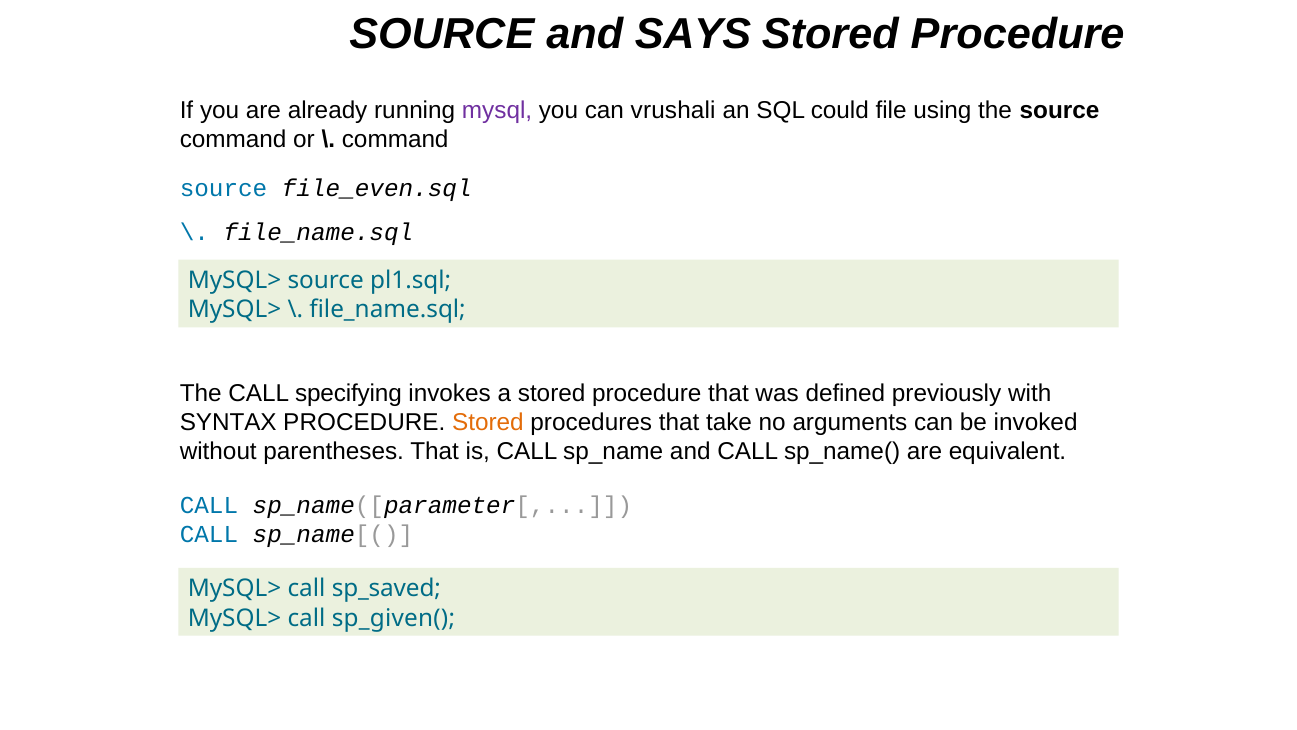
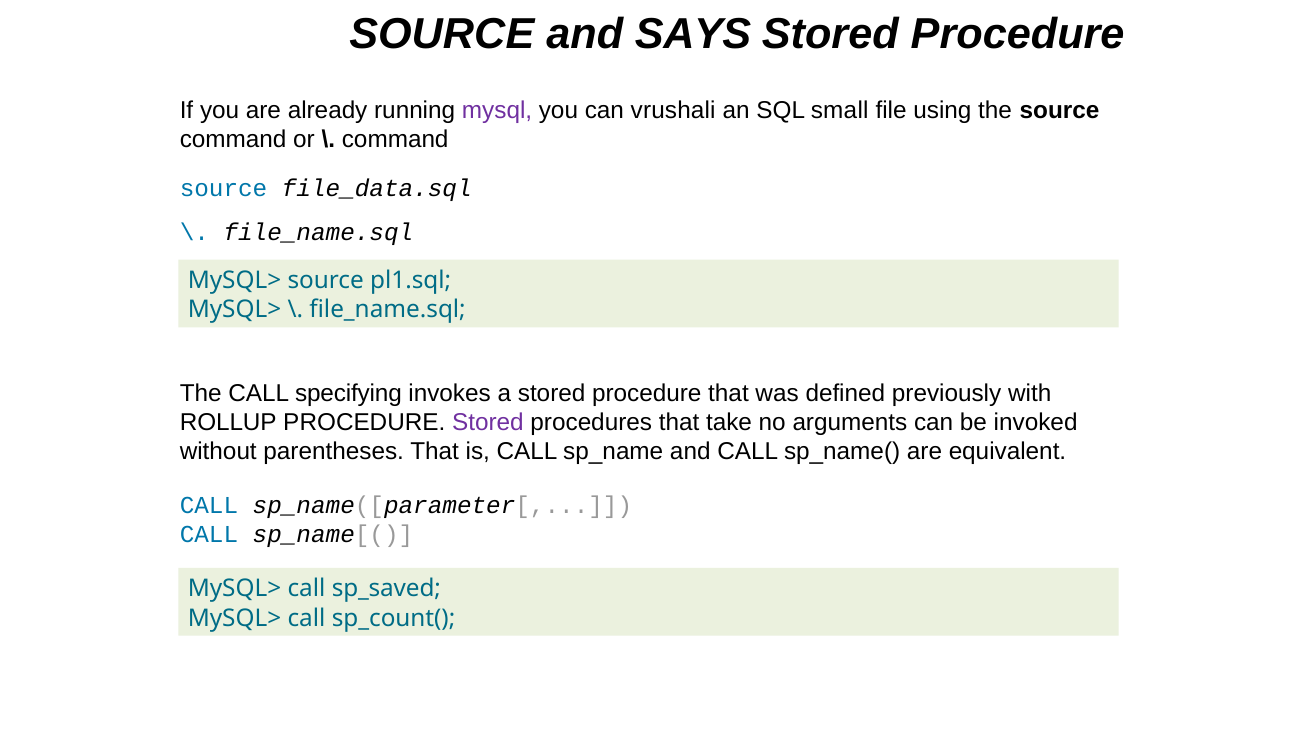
could: could -> small
file_even.sql: file_even.sql -> file_data.sql
SYNTAX: SYNTAX -> ROLLUP
Stored at (488, 422) colour: orange -> purple
sp_given(: sp_given( -> sp_count(
